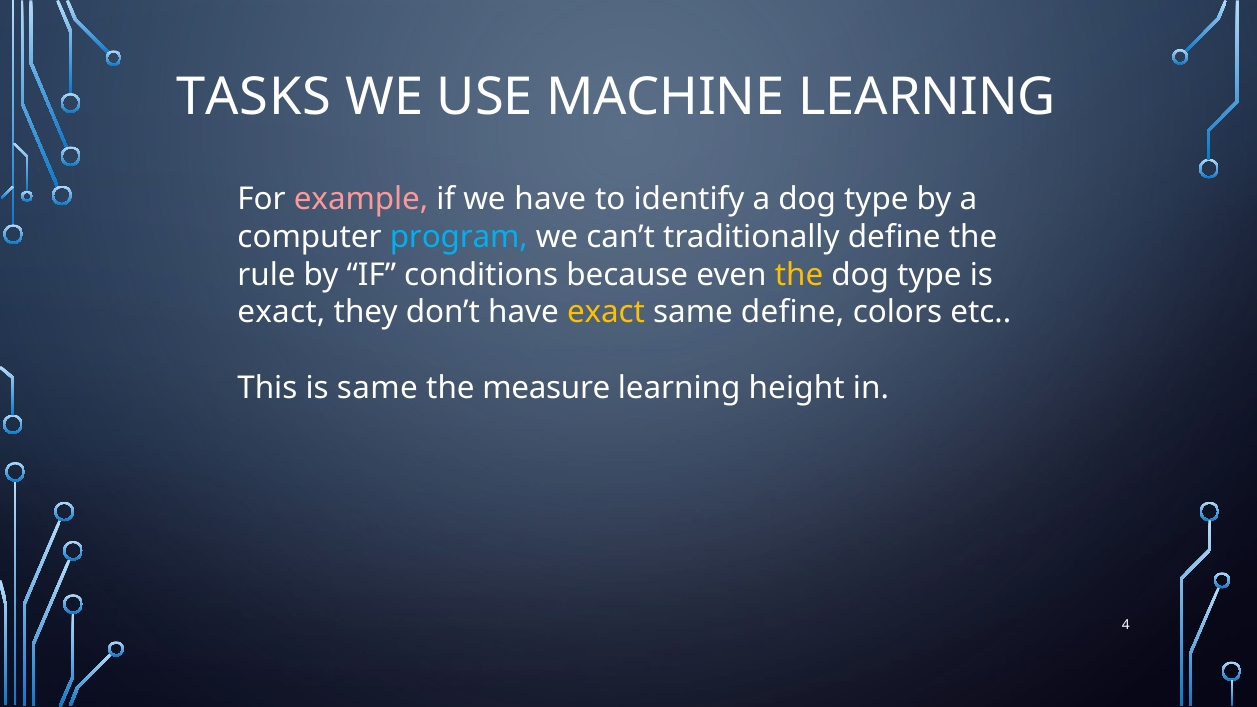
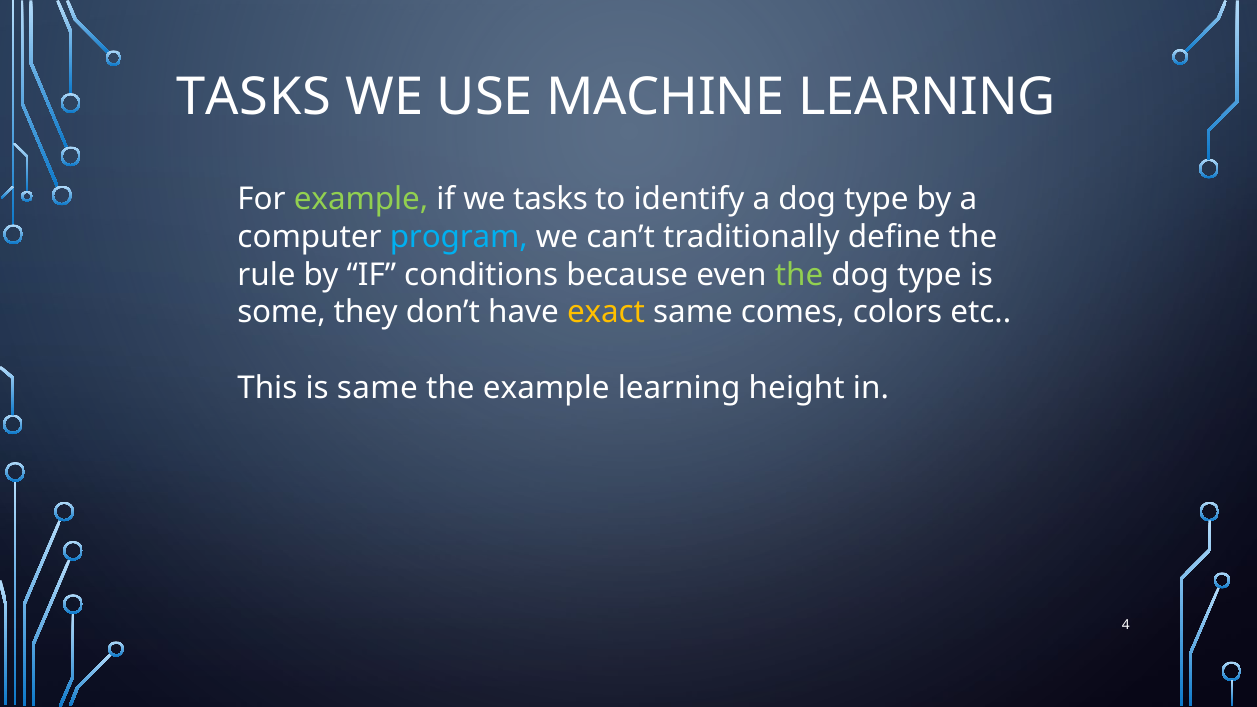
example at (361, 200) colour: pink -> light green
we have: have -> tasks
the at (799, 275) colour: yellow -> light green
exact at (281, 313): exact -> some
same define: define -> comes
the measure: measure -> example
